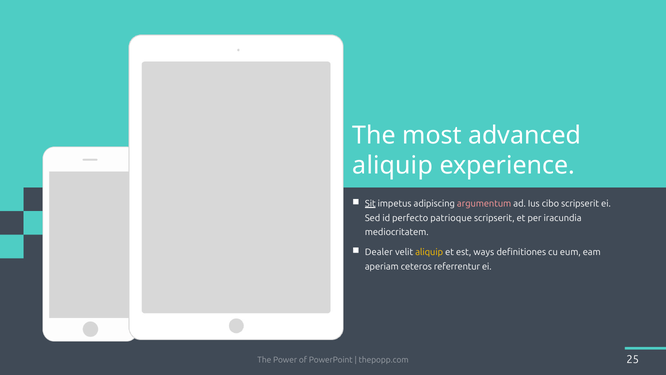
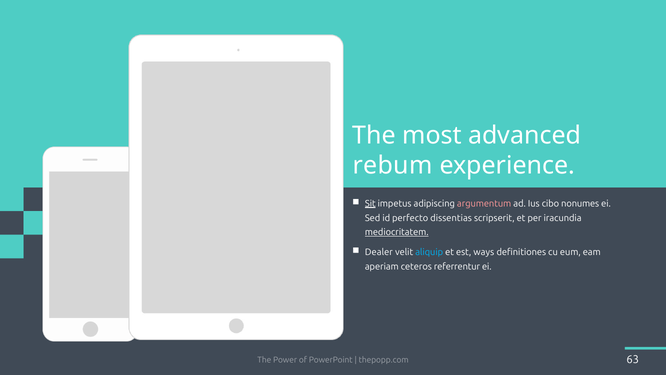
aliquip at (393, 165): aliquip -> rebum
cibo scripserit: scripserit -> nonumes
patrioque: patrioque -> dissentias
mediocritatem underline: none -> present
aliquip at (429, 252) colour: yellow -> light blue
25: 25 -> 63
